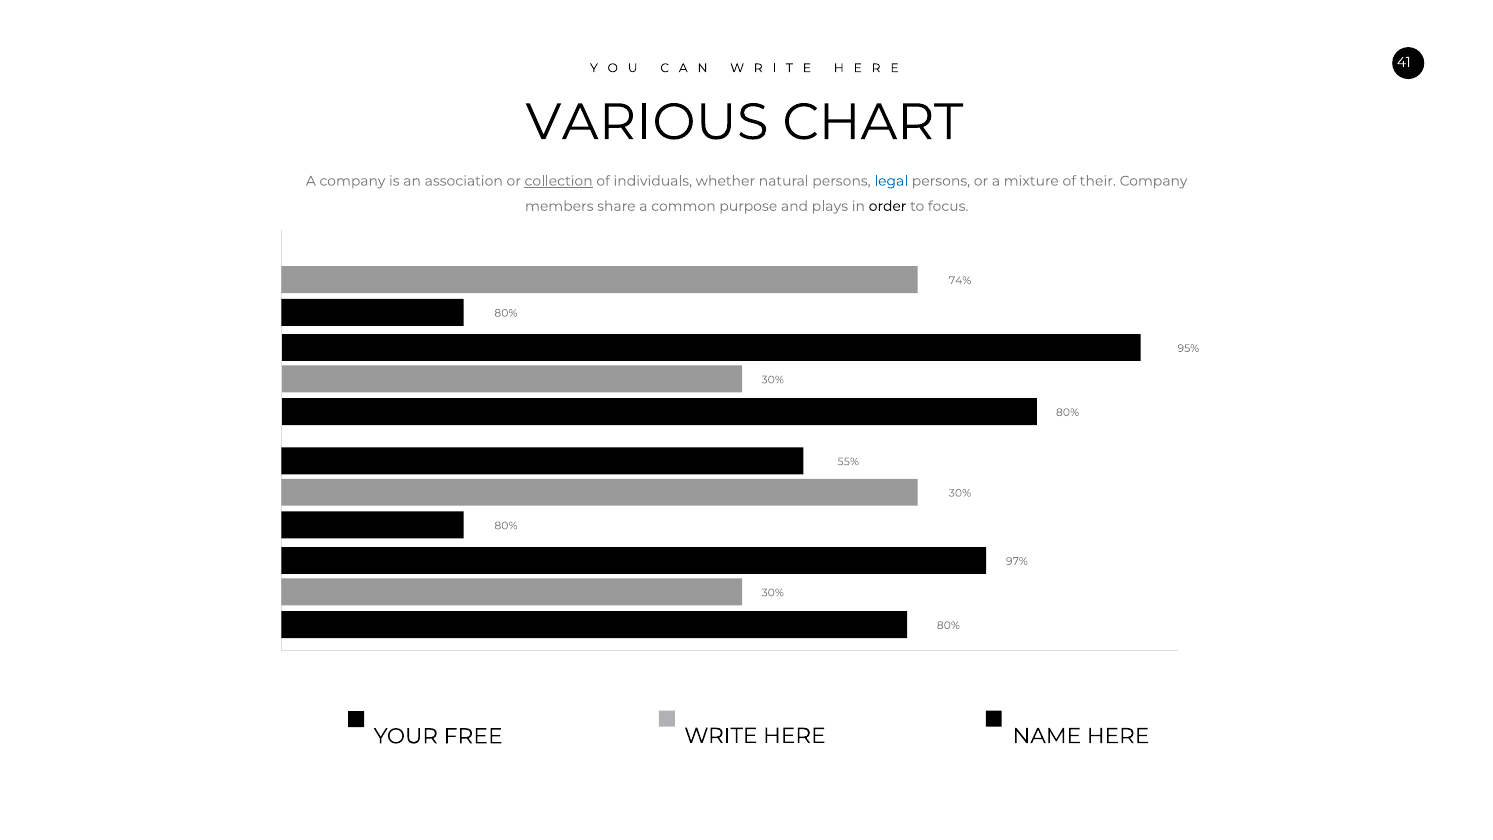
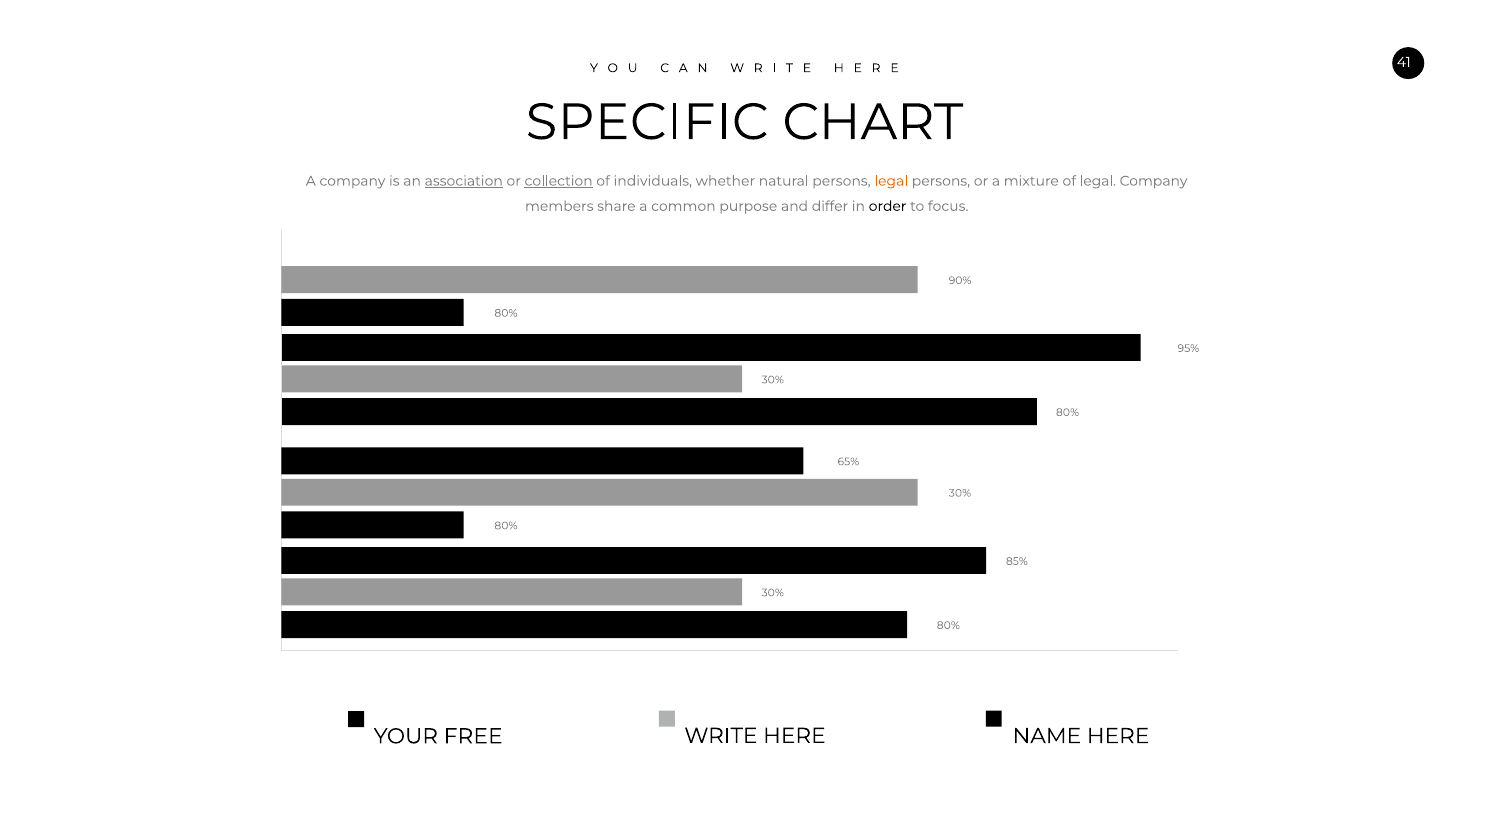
VARIOUS: VARIOUS -> SPECIFIC
association underline: none -> present
legal at (891, 181) colour: blue -> orange
of their: their -> legal
plays: plays -> differ
74%: 74% -> 90%
55%: 55% -> 65%
97%: 97% -> 85%
